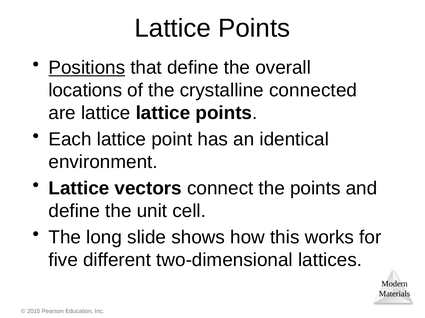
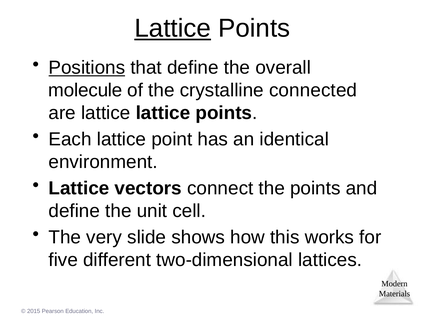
Lattice at (173, 28) underline: none -> present
locations: locations -> molecule
long: long -> very
